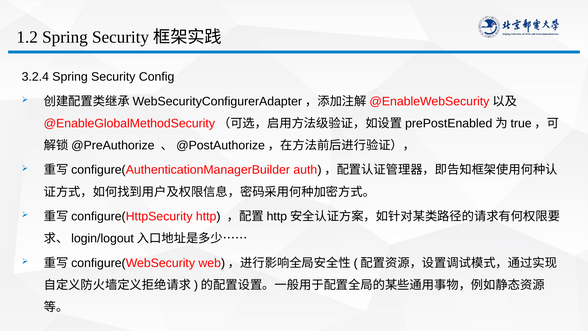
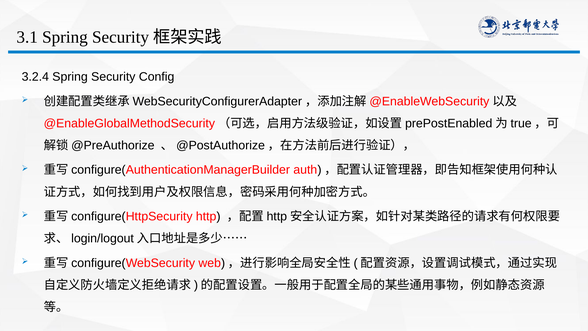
1.2: 1.2 -> 3.1
